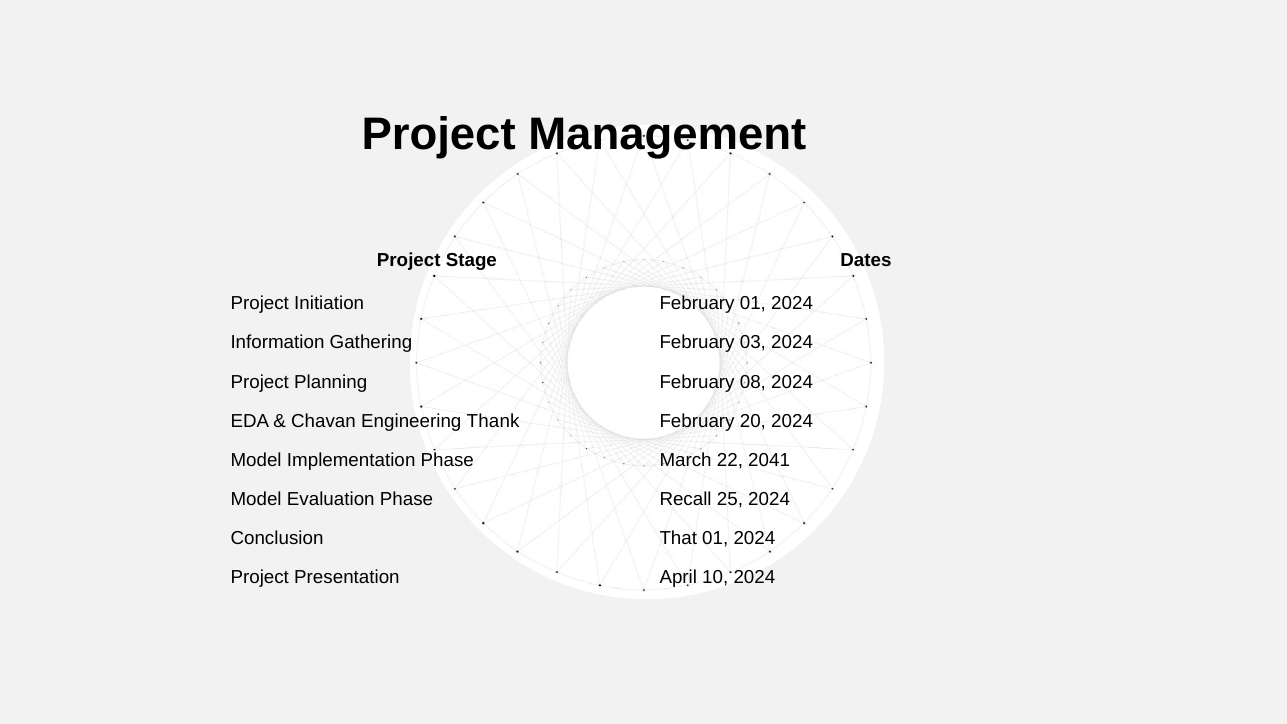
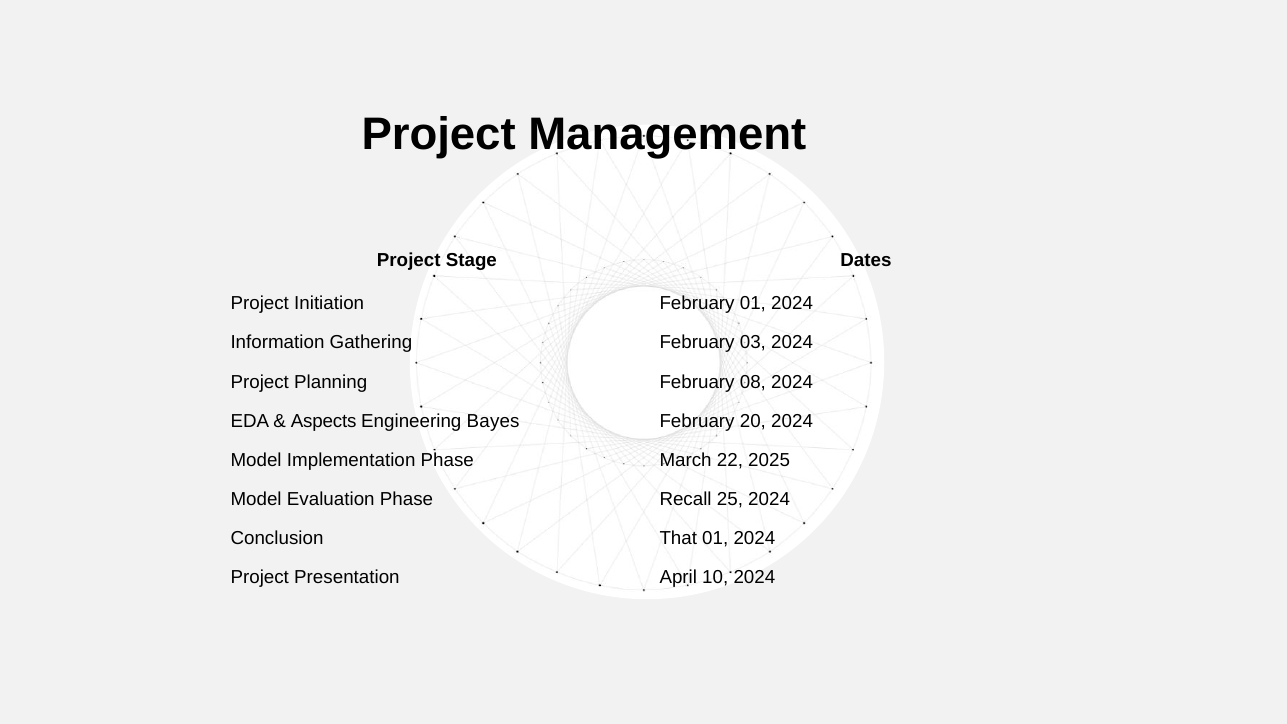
Chavan: Chavan -> Aspects
Thank: Thank -> Bayes
2041: 2041 -> 2025
